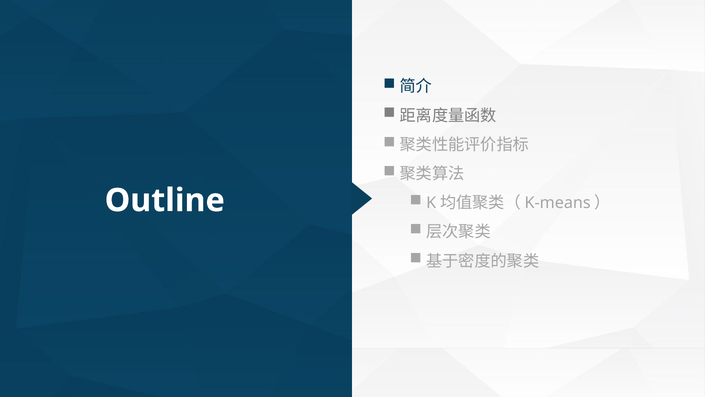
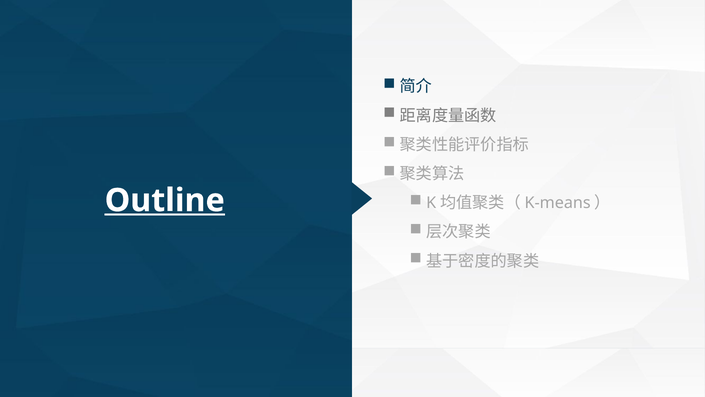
Outline underline: none -> present
